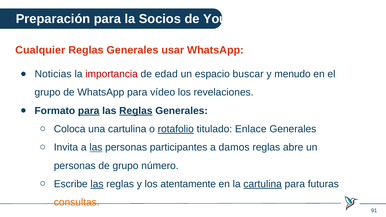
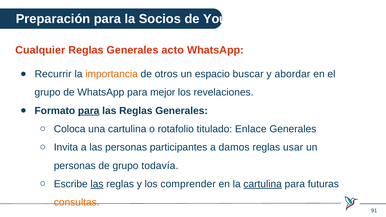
usar: usar -> acto
Noticias: Noticias -> Recurrir
importancia colour: red -> orange
edad: edad -> otros
menudo: menudo -> abordar
vídeo: vídeo -> mejor
Reglas at (136, 111) underline: present -> none
rotafolio underline: present -> none
las at (96, 147) underline: present -> none
abre: abre -> usar
número: número -> todavía
atentamente: atentamente -> comprender
